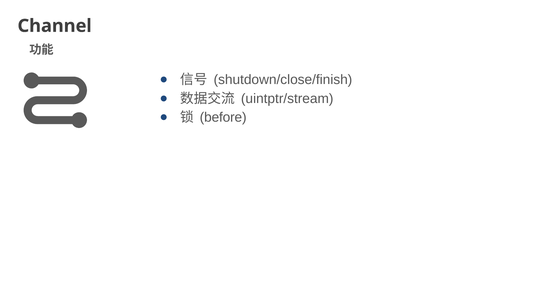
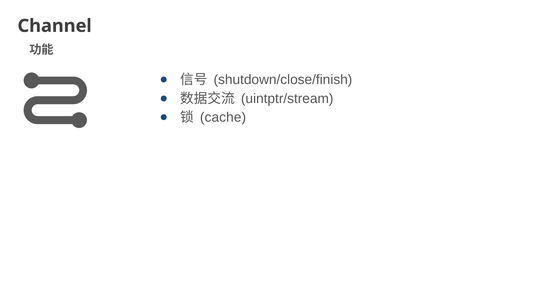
before: before -> cache
